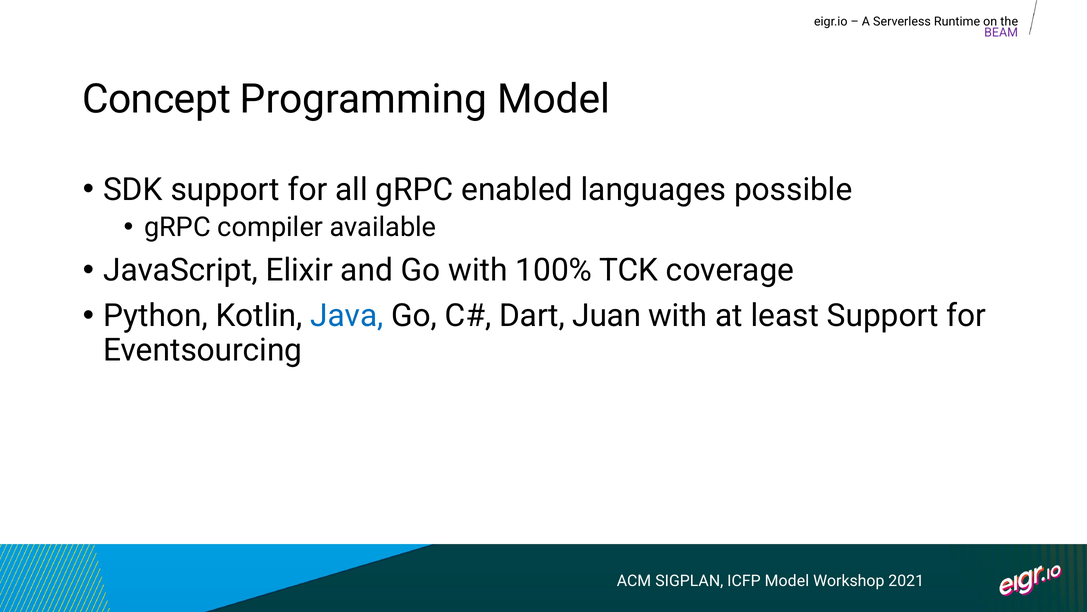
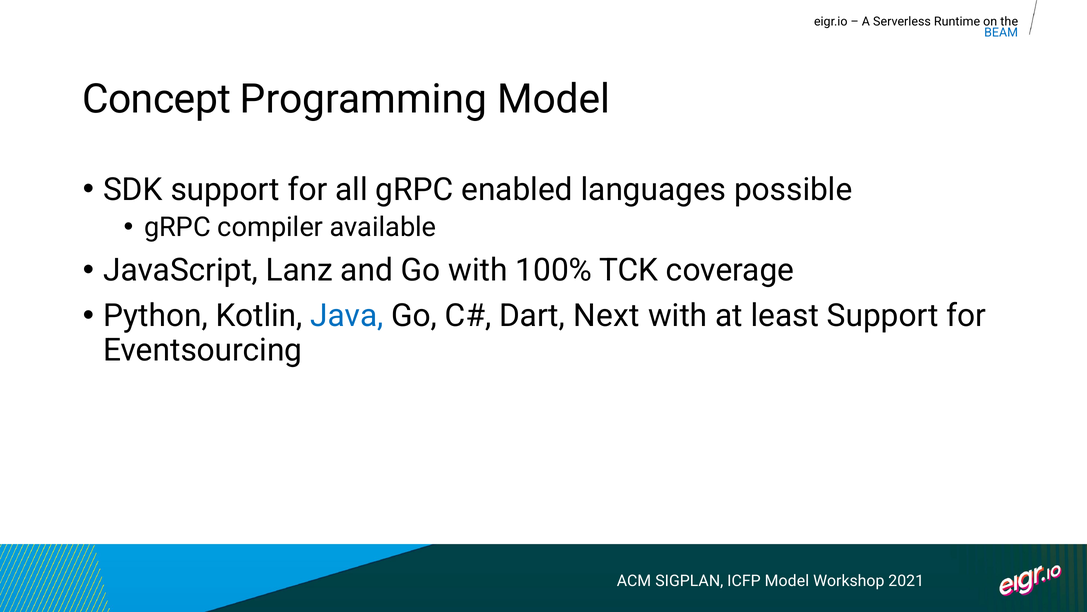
BEAM colour: purple -> blue
Elixir: Elixir -> Lanz
Juan: Juan -> Next
